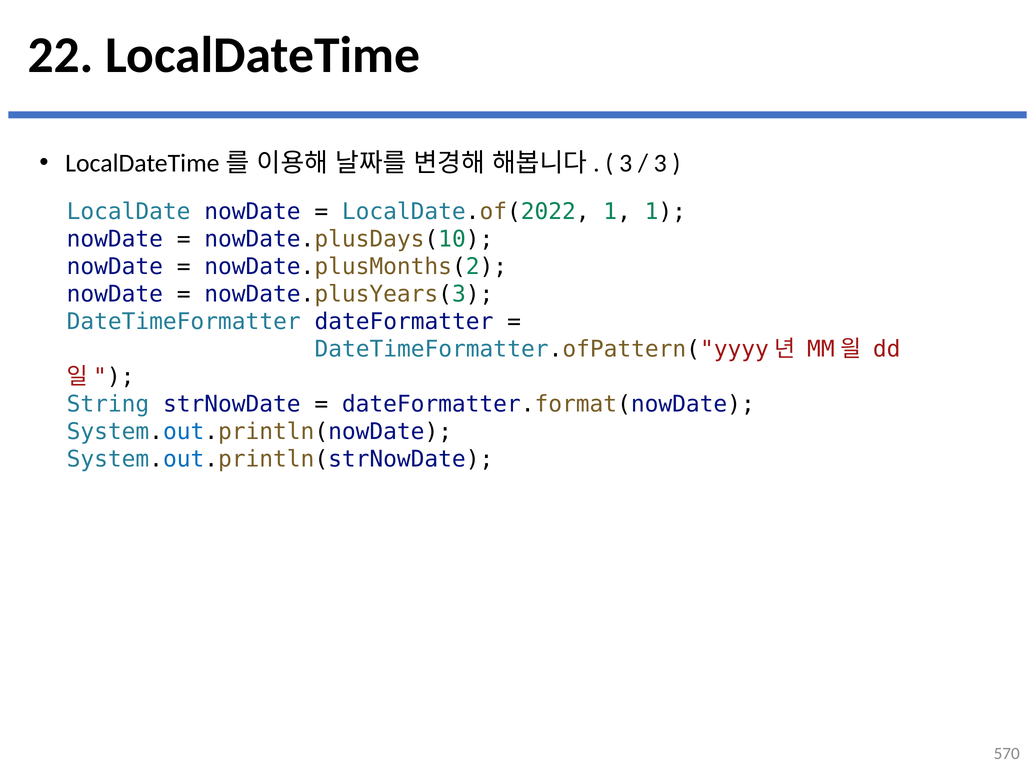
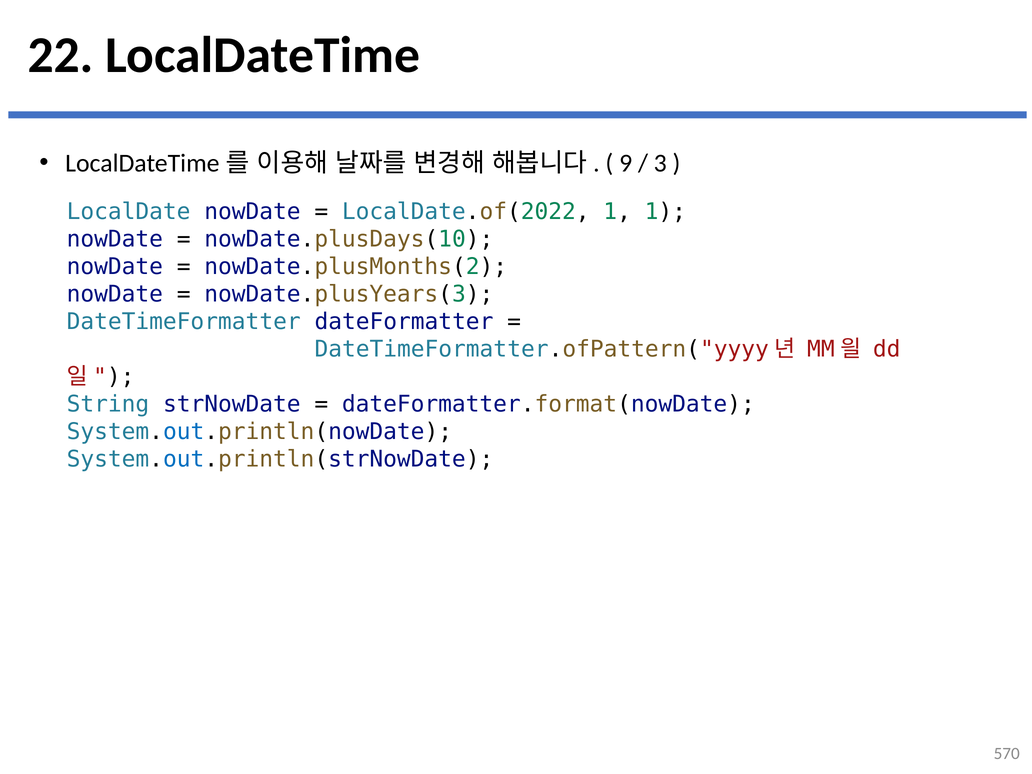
3 at (626, 163): 3 -> 9
